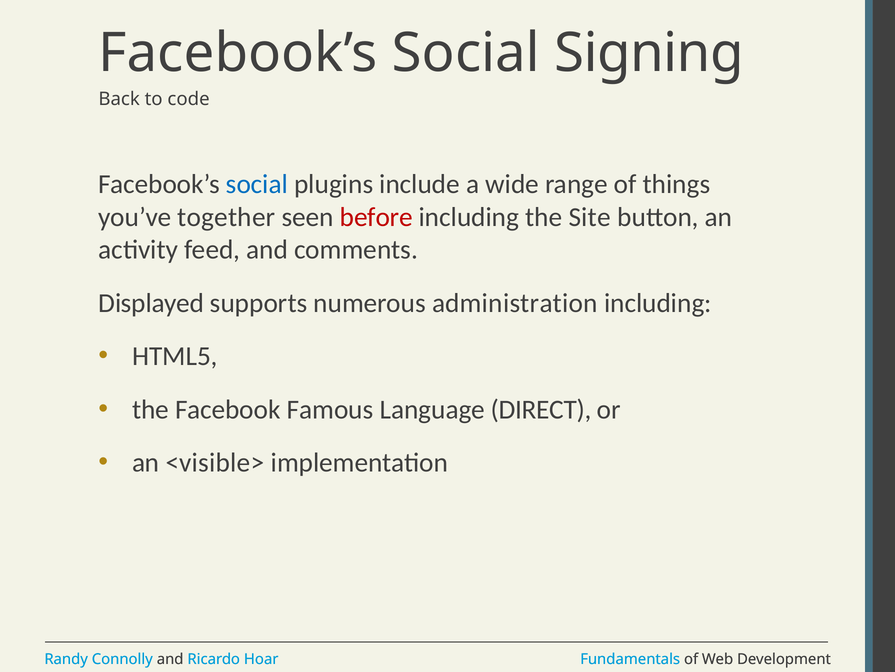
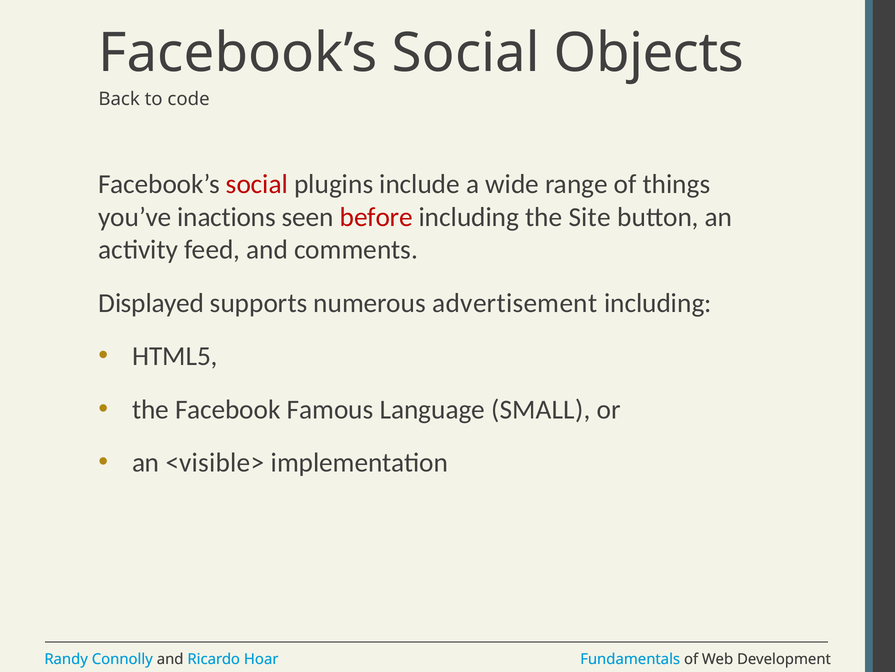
Signing: Signing -> Objects
social at (257, 184) colour: blue -> red
together: together -> inactions
administration: administration -> advertisement
DIRECT: DIRECT -> SMALL
